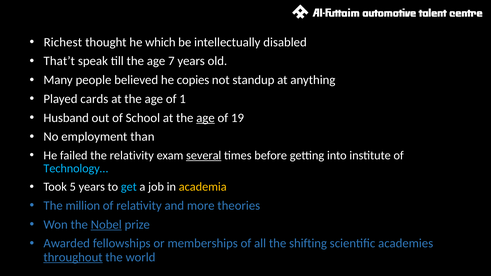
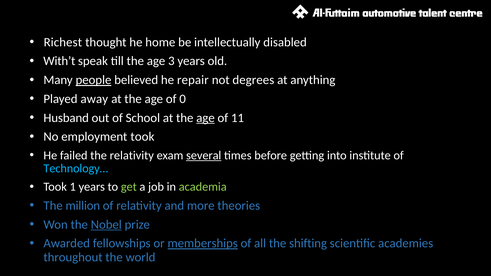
which: which -> home
That’t: That’t -> With’t
7: 7 -> 3
people underline: none -> present
copies: copies -> repair
standup: standup -> degrees
cards: cards -> away
1: 1 -> 0
19: 19 -> 11
employment than: than -> took
5: 5 -> 1
get colour: light blue -> light green
academia colour: yellow -> light green
memberships underline: none -> present
throughout underline: present -> none
